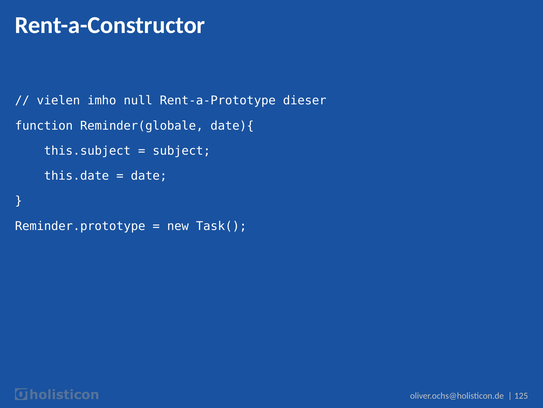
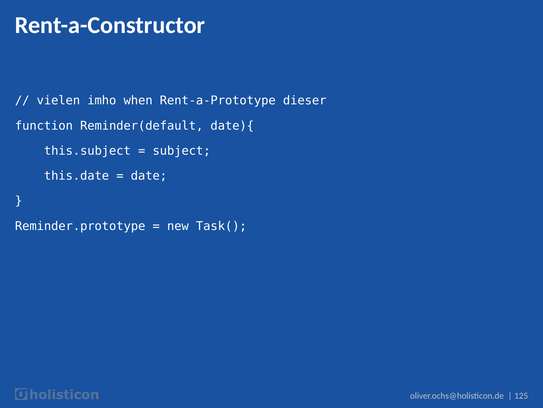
null: null -> when
Reminder(globale: Reminder(globale -> Reminder(default
